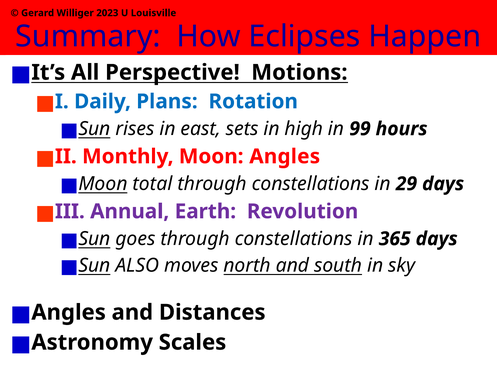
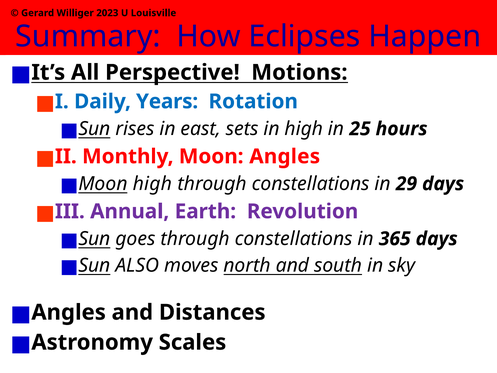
Plans: Plans -> Years
99: 99 -> 25
Moon total: total -> high
